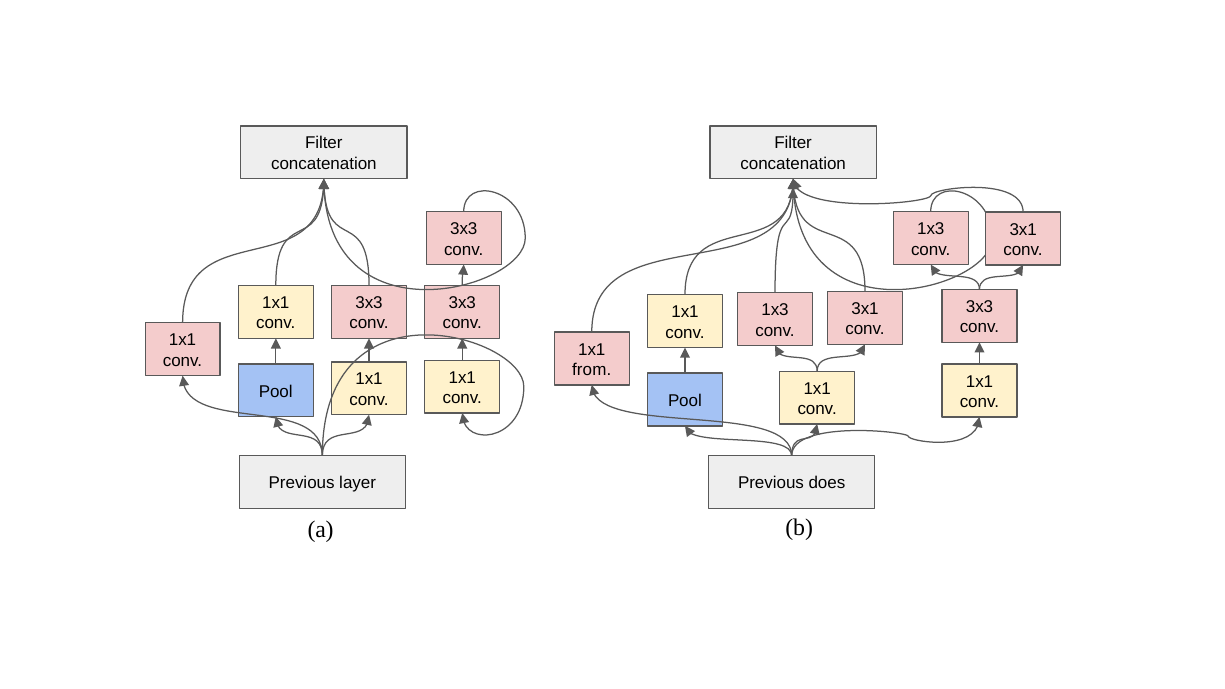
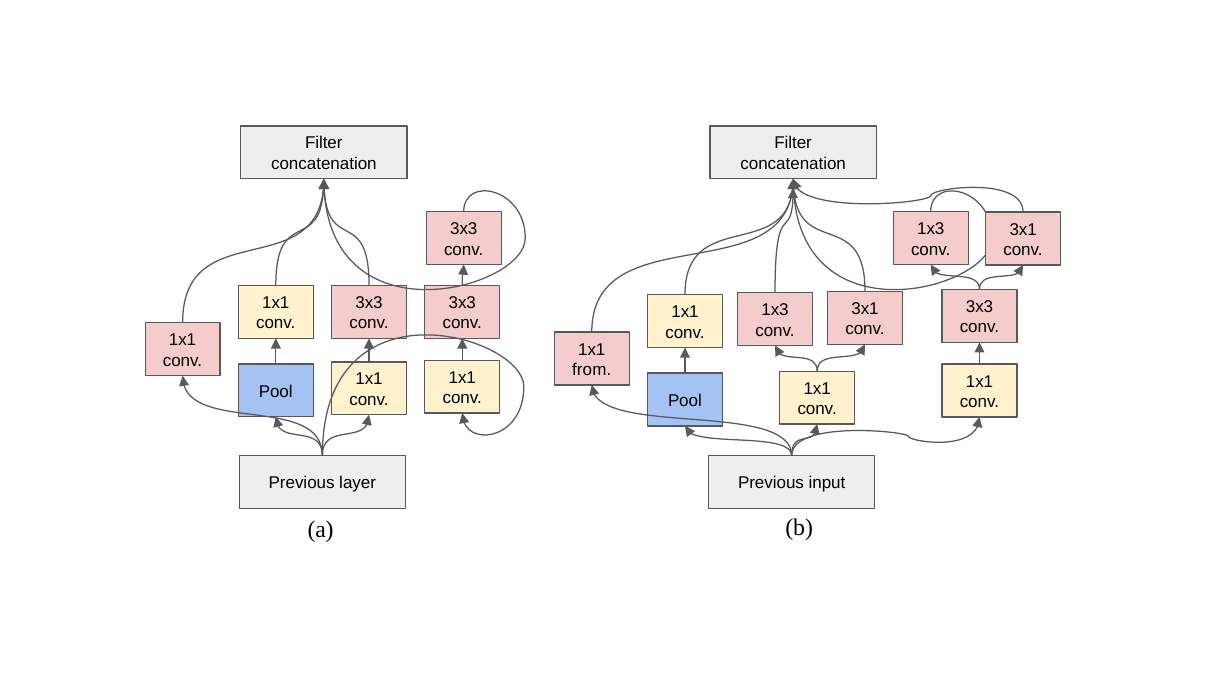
does: does -> input
